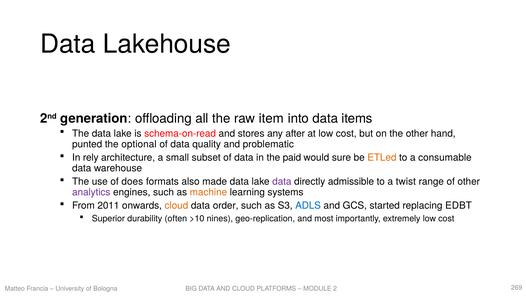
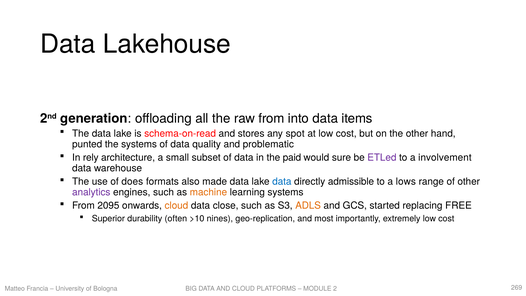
raw item: item -> from
after: after -> spot
the optional: optional -> systems
ETLed colour: orange -> purple
consumable: consumable -> involvement
data at (282, 182) colour: purple -> blue
twist: twist -> lows
2011: 2011 -> 2095
order: order -> close
ADLS colour: blue -> orange
EDBT: EDBT -> FREE
